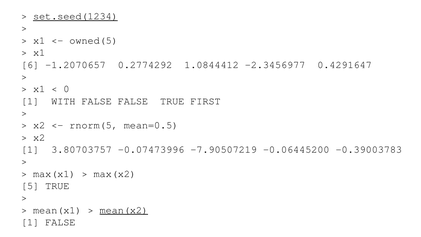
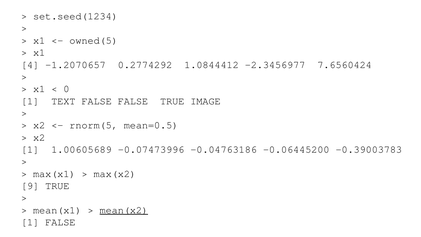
set.seed(1234 underline: present -> none
6: 6 -> 4
0.4291647: 0.4291647 -> 7.6560424
WITH: WITH -> TEXT
FIRST: FIRST -> IMAGE
3.80703757: 3.80703757 -> 1.00605689
-7.90507219: -7.90507219 -> -0.04763186
5: 5 -> 9
